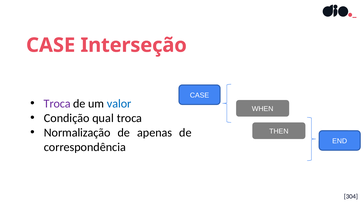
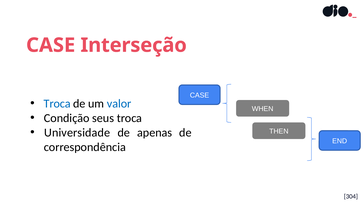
Troca at (57, 104) colour: purple -> blue
qual: qual -> seus
Normalização: Normalização -> Universidade
